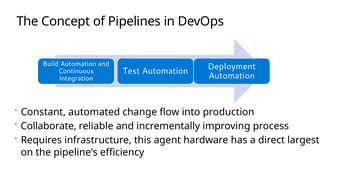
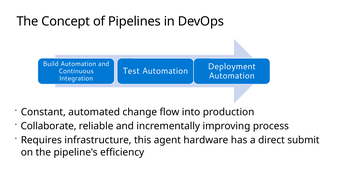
largest: largest -> submit
